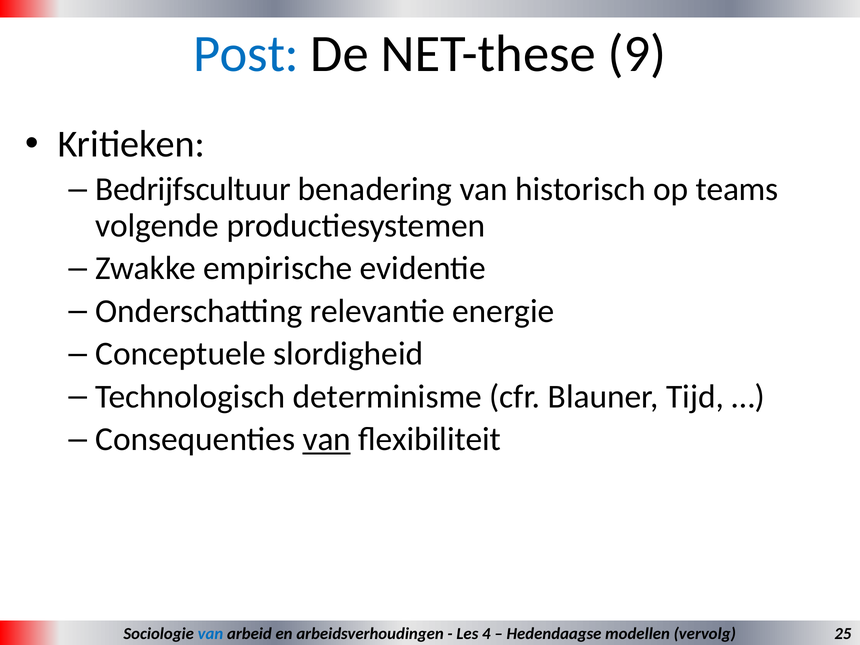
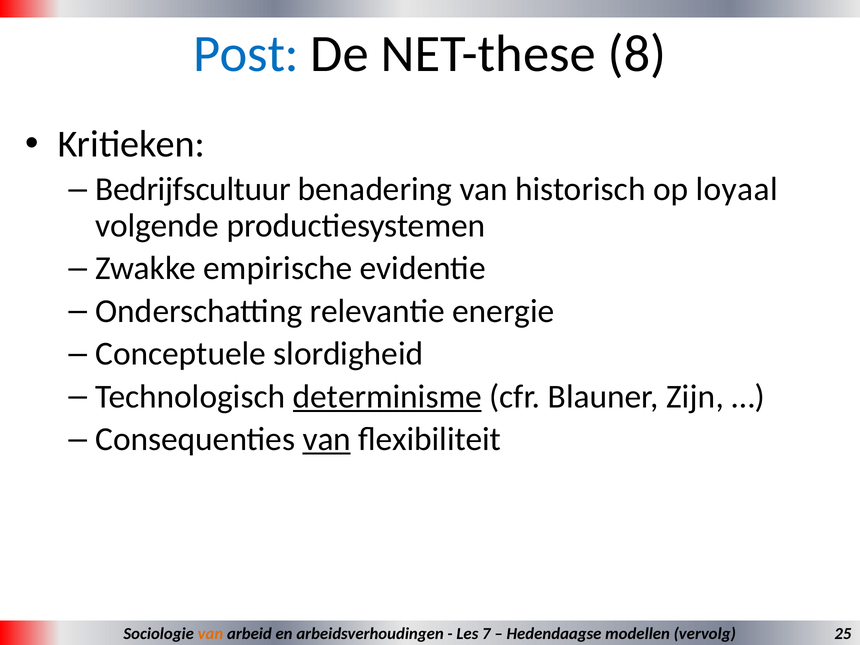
9: 9 -> 8
teams: teams -> loyaal
determinisme underline: none -> present
Tijd: Tijd -> Zijn
van at (210, 634) colour: blue -> orange
4: 4 -> 7
